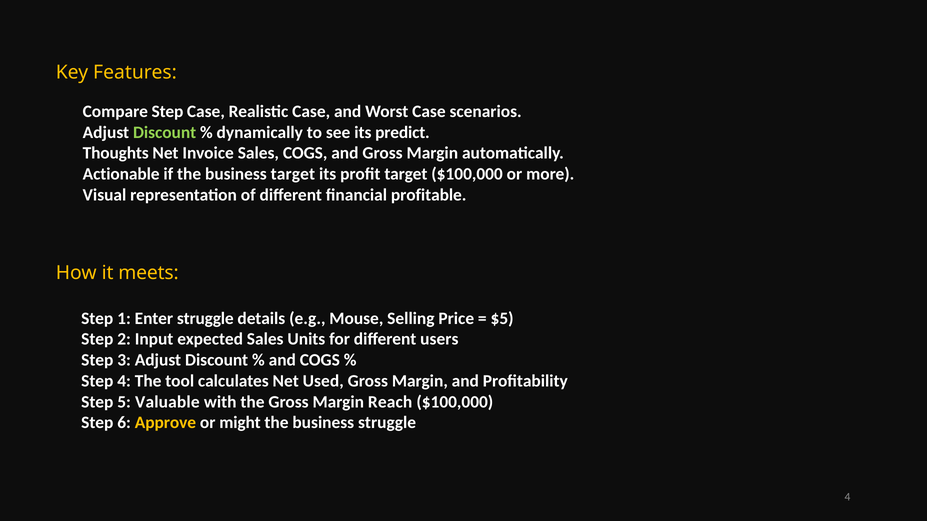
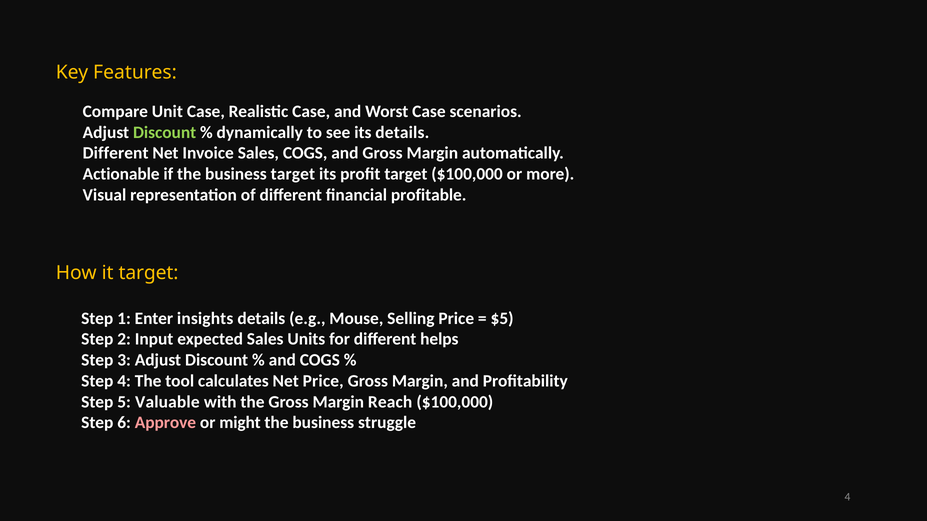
Step at (167, 112): Step -> Unit
its predict: predict -> details
Thoughts at (116, 153): Thoughts -> Different
it meets: meets -> target
Enter struggle: struggle -> insights
users: users -> helps
Net Used: Used -> Price
Approve colour: yellow -> pink
